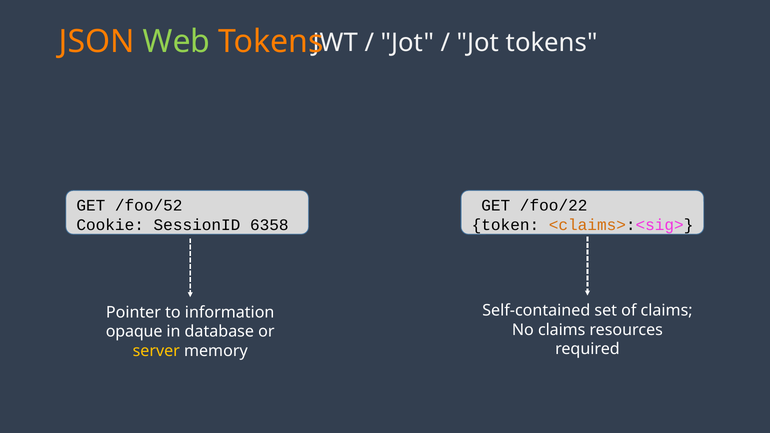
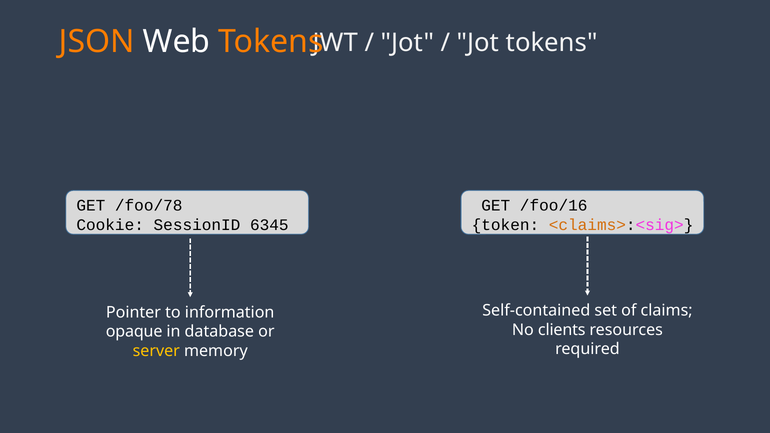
Web colour: light green -> white
/foo/52: /foo/52 -> /foo/78
/foo/22: /foo/22 -> /foo/16
6358: 6358 -> 6345
No claims: claims -> clients
